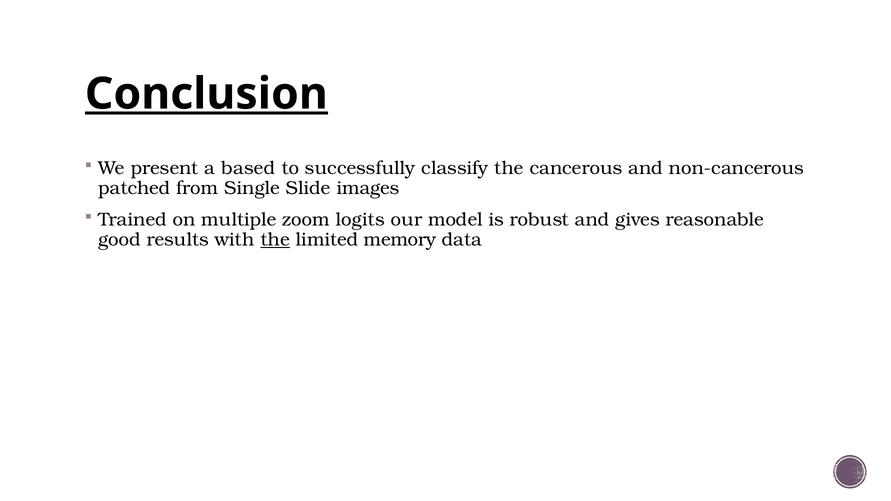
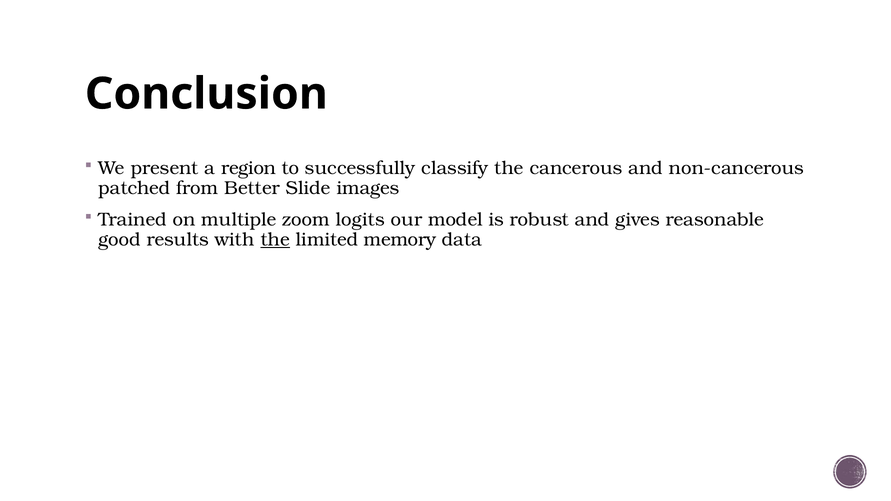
Conclusion underline: present -> none
based: based -> region
Single: Single -> Better
